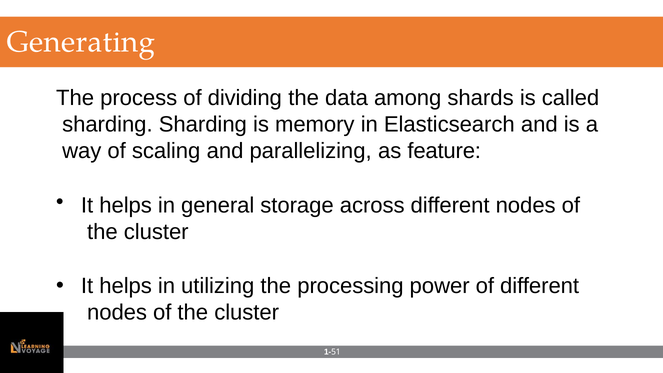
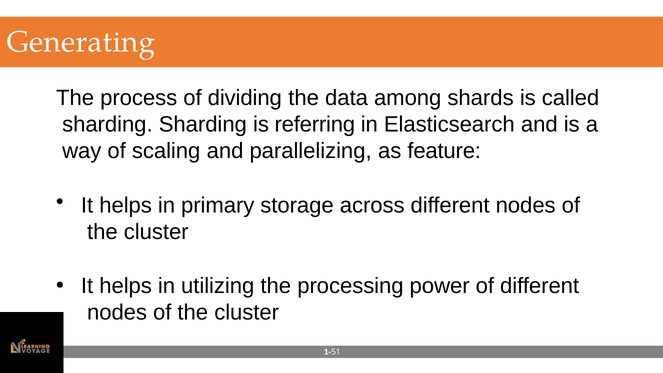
memory: memory -> referring
general: general -> primary
